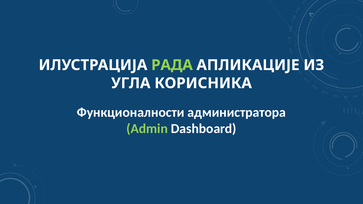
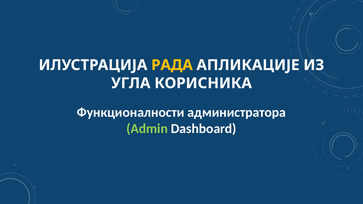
РАДА colour: light green -> yellow
